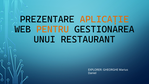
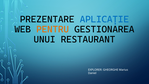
APLICAȚIE colour: orange -> blue
